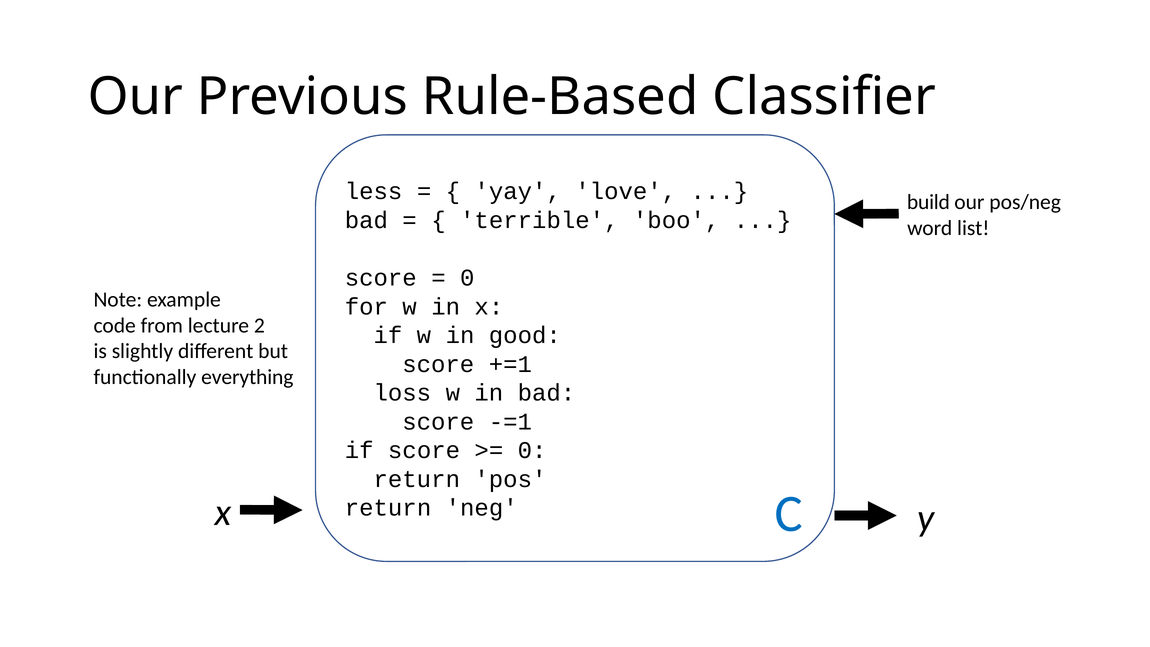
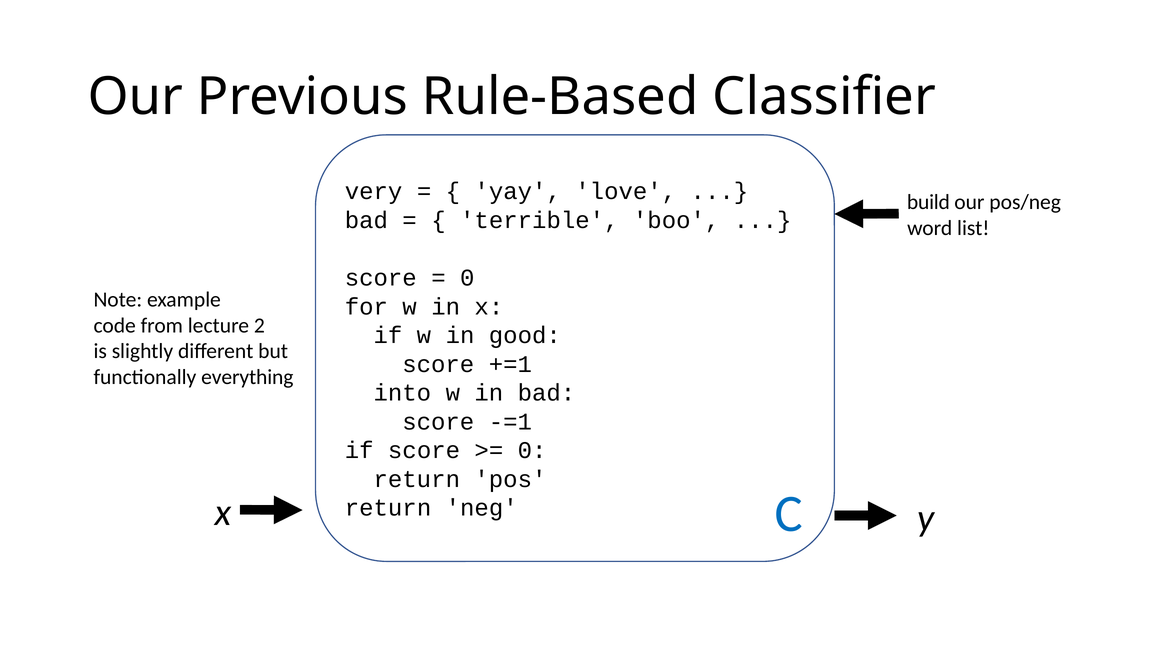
less: less -> very
loss: loss -> into
